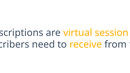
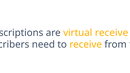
virtual session: session -> receive
